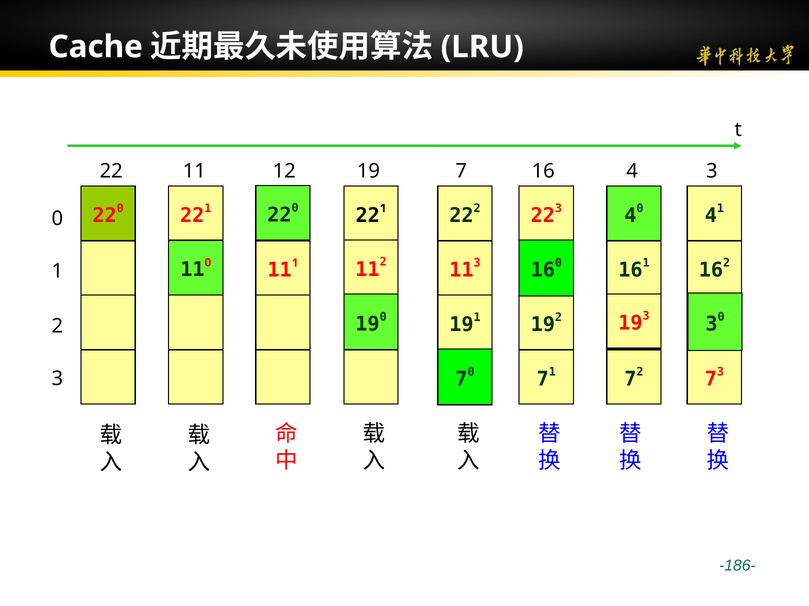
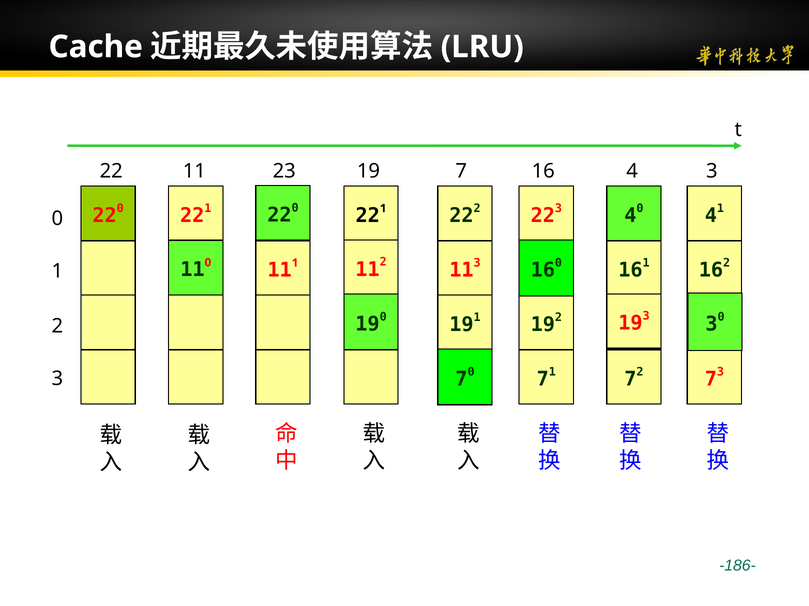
12: 12 -> 23
